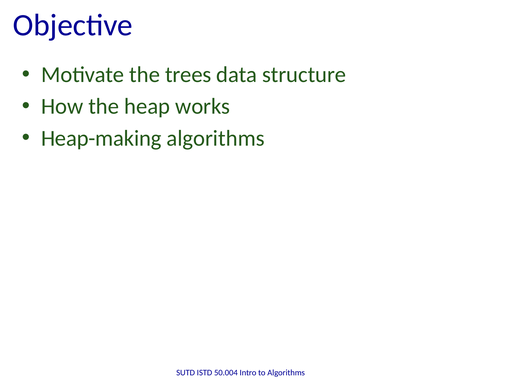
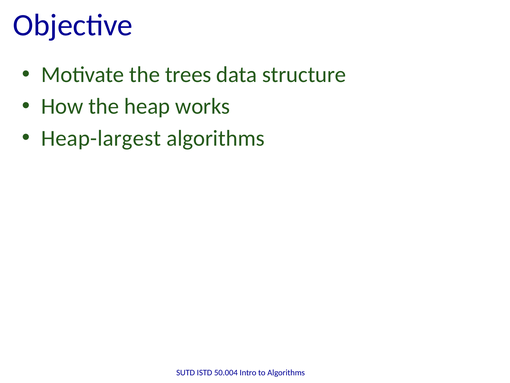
Heap-making: Heap-making -> Heap-largest
